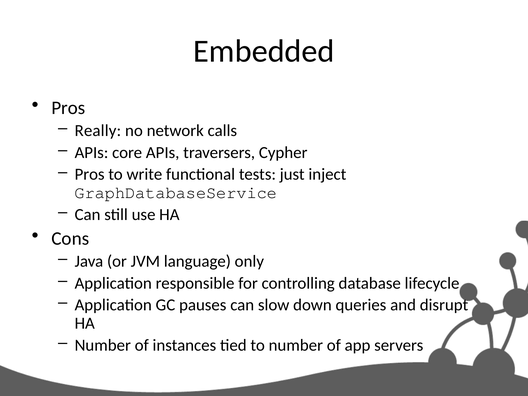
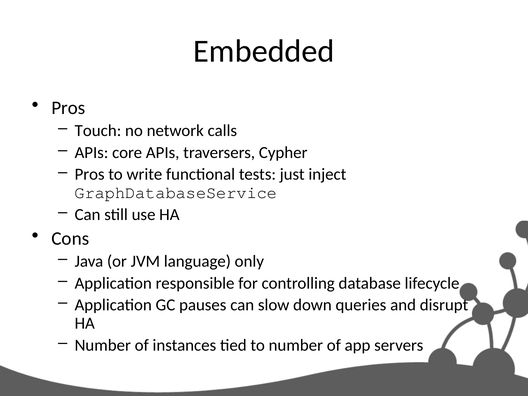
Really: Really -> Touch
